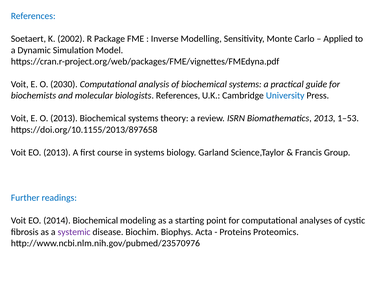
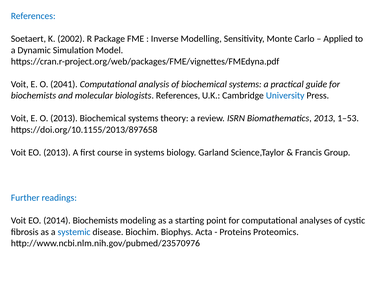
2030: 2030 -> 2041
2014 Biochemical: Biochemical -> Biochemists
systemic colour: purple -> blue
